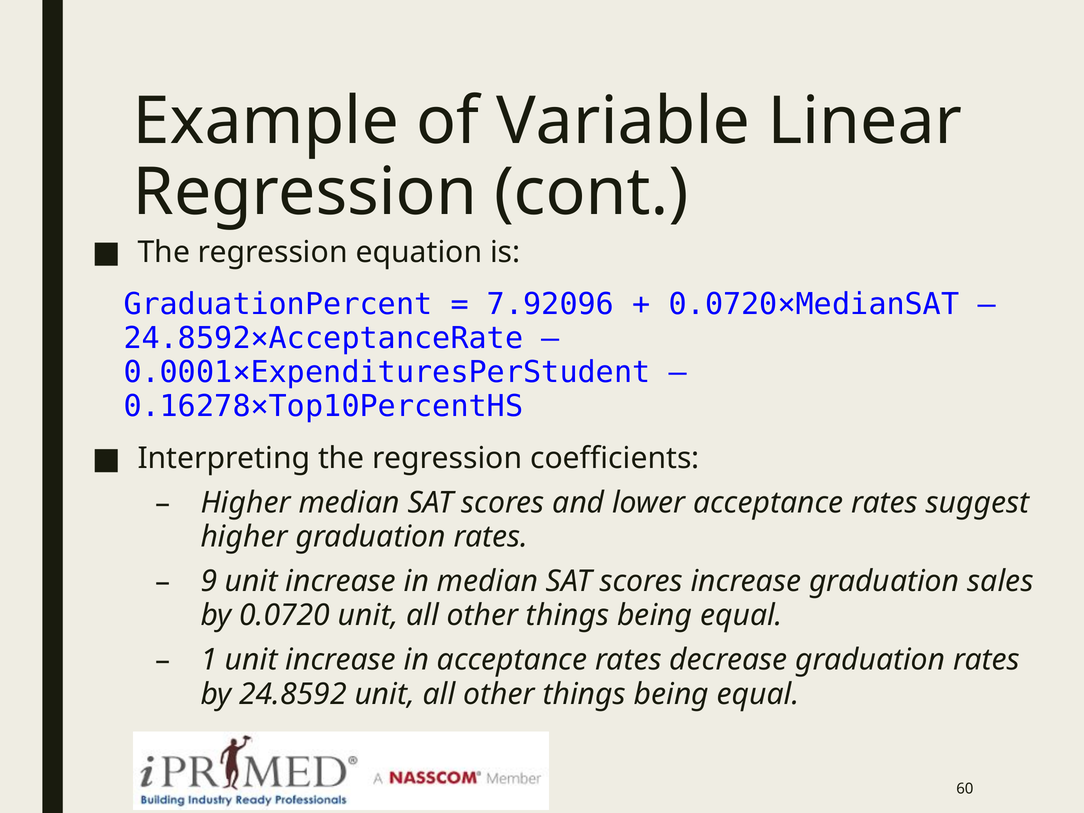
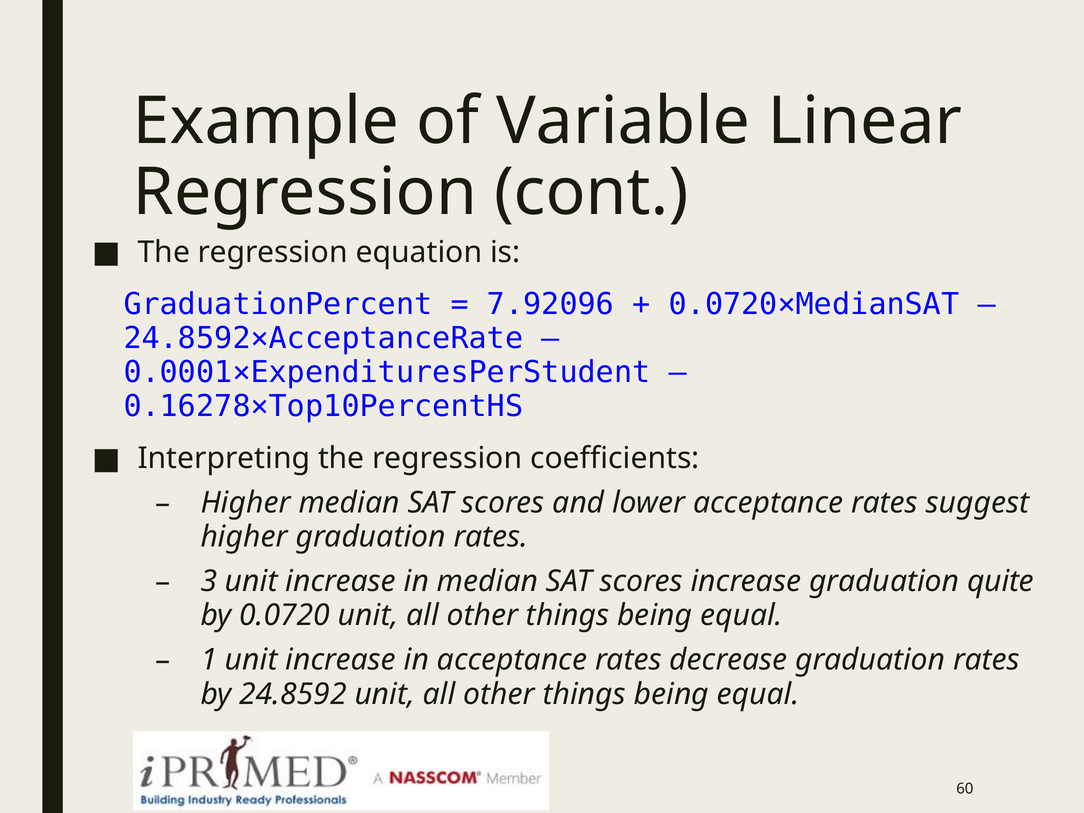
9: 9 -> 3
sales: sales -> quite
